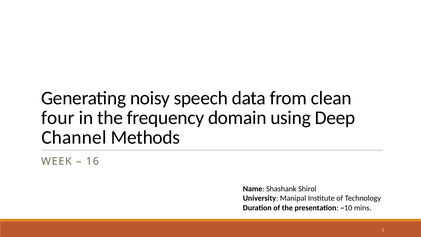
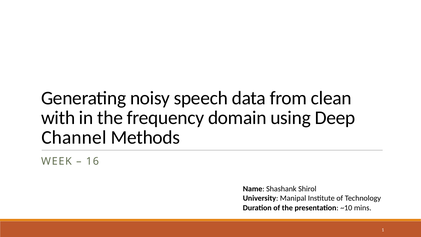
four: four -> with
